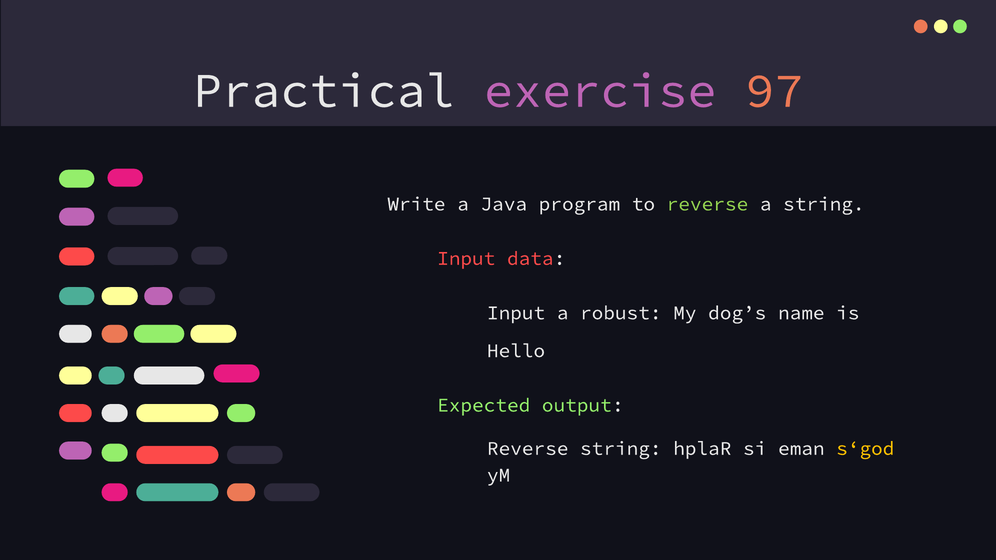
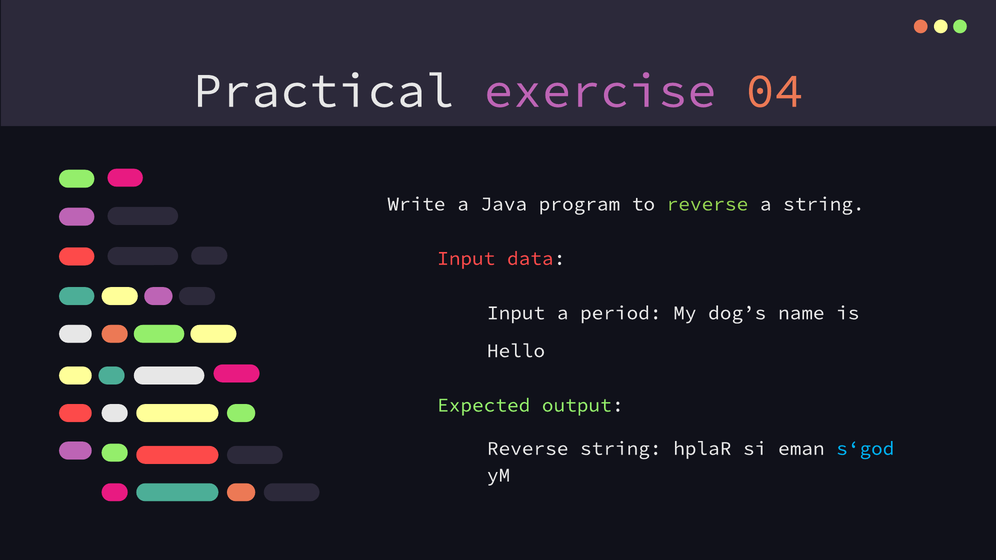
97: 97 -> 04
robust: robust -> period
s‘god colour: yellow -> light blue
